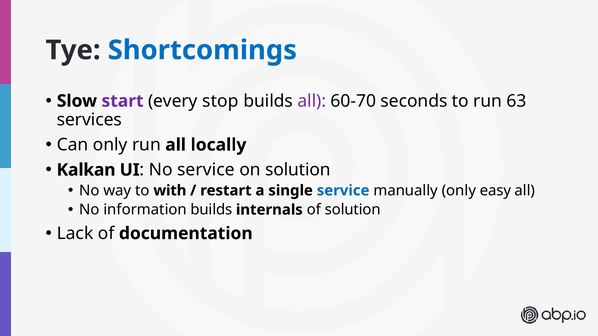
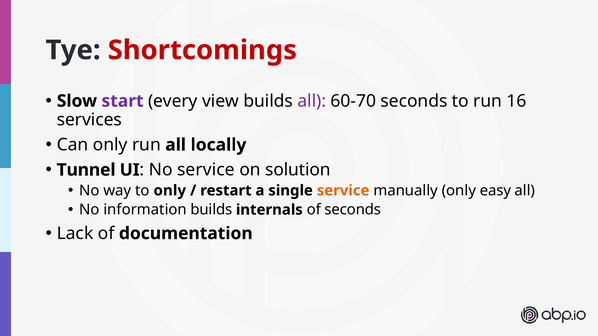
Shortcomings colour: blue -> red
stop: stop -> view
63: 63 -> 16
Kalkan: Kalkan -> Tunnel
to with: with -> only
service at (343, 191) colour: blue -> orange
of solution: solution -> seconds
